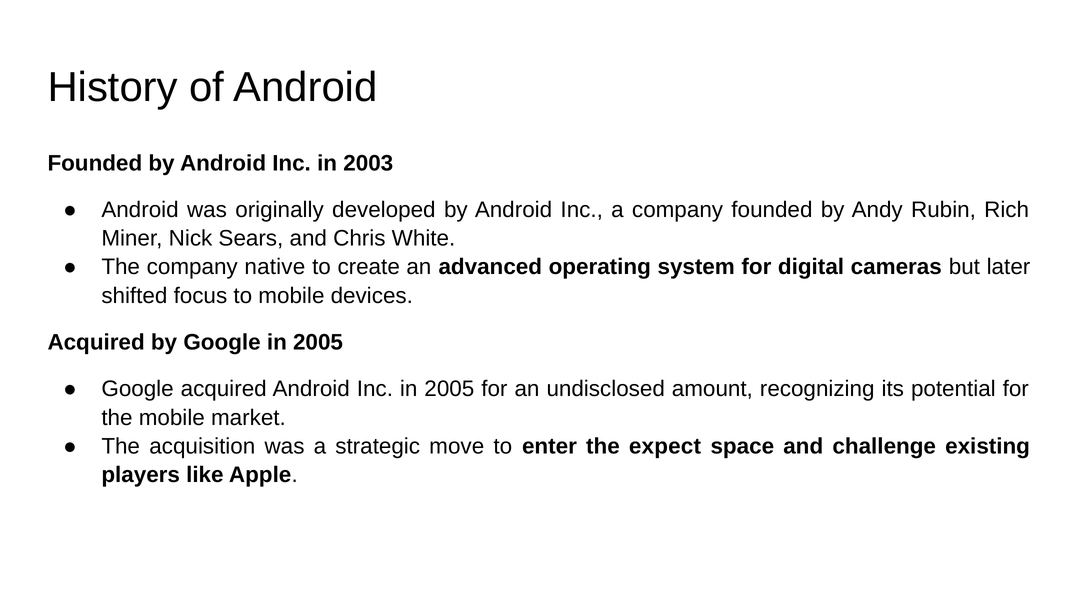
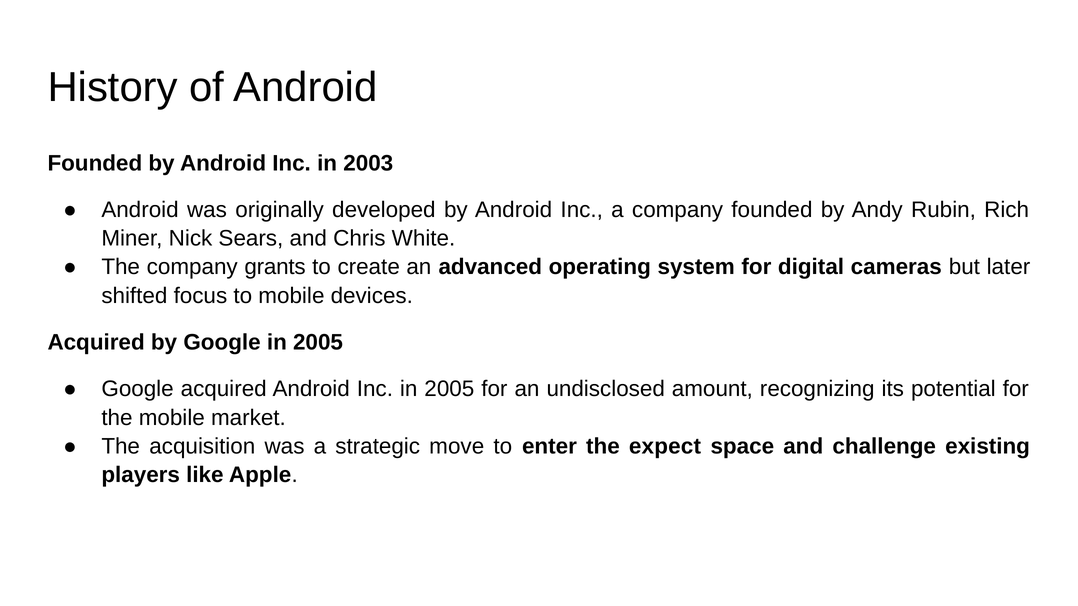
native: native -> grants
